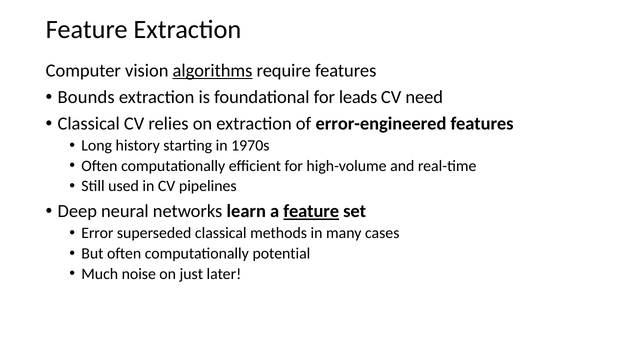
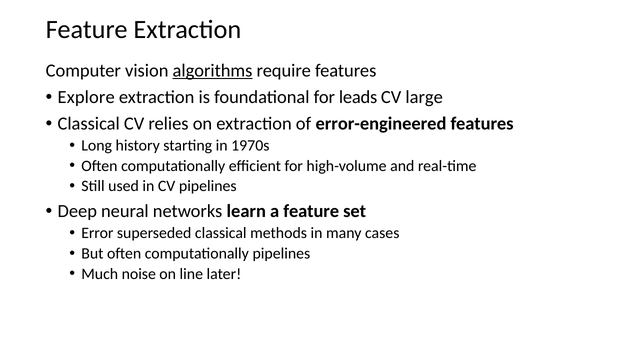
Bounds: Bounds -> Explore
need: need -> large
feature at (311, 211) underline: present -> none
computationally potential: potential -> pipelines
just: just -> line
